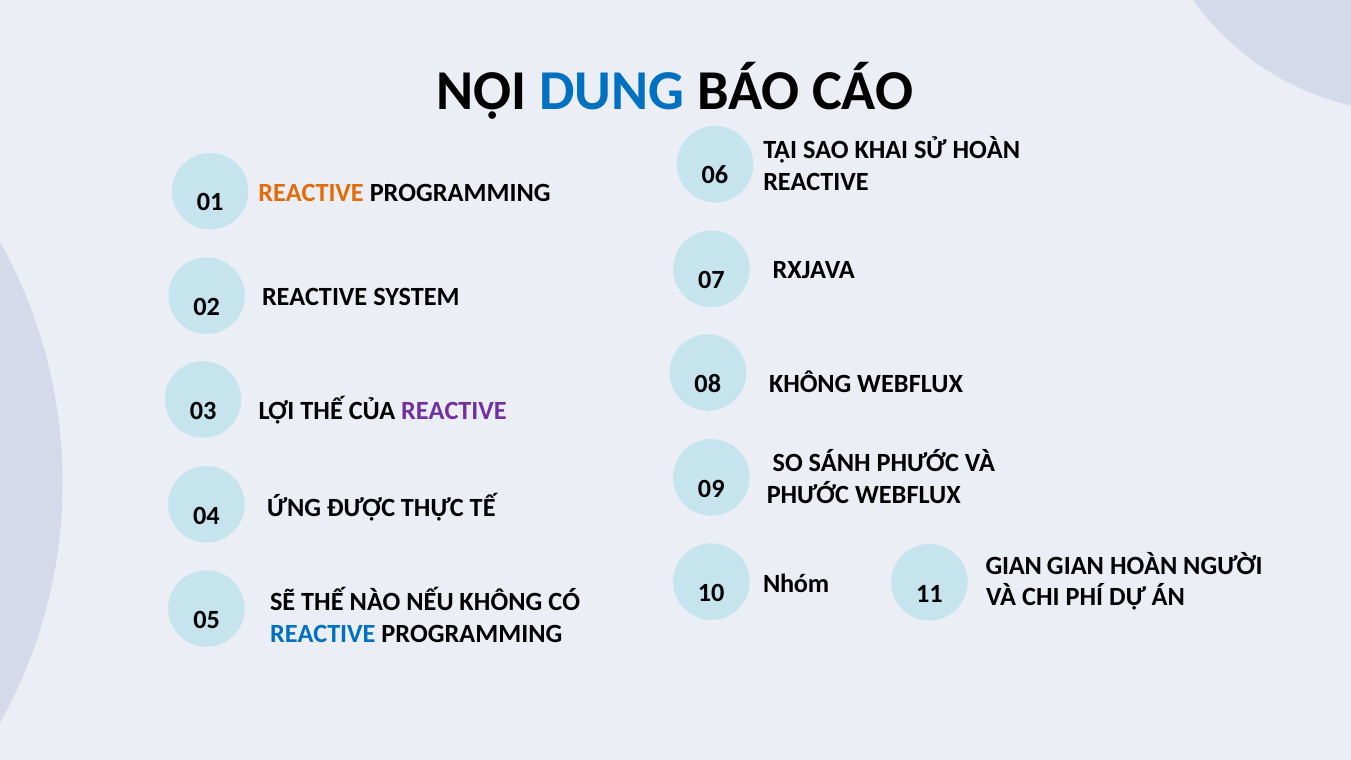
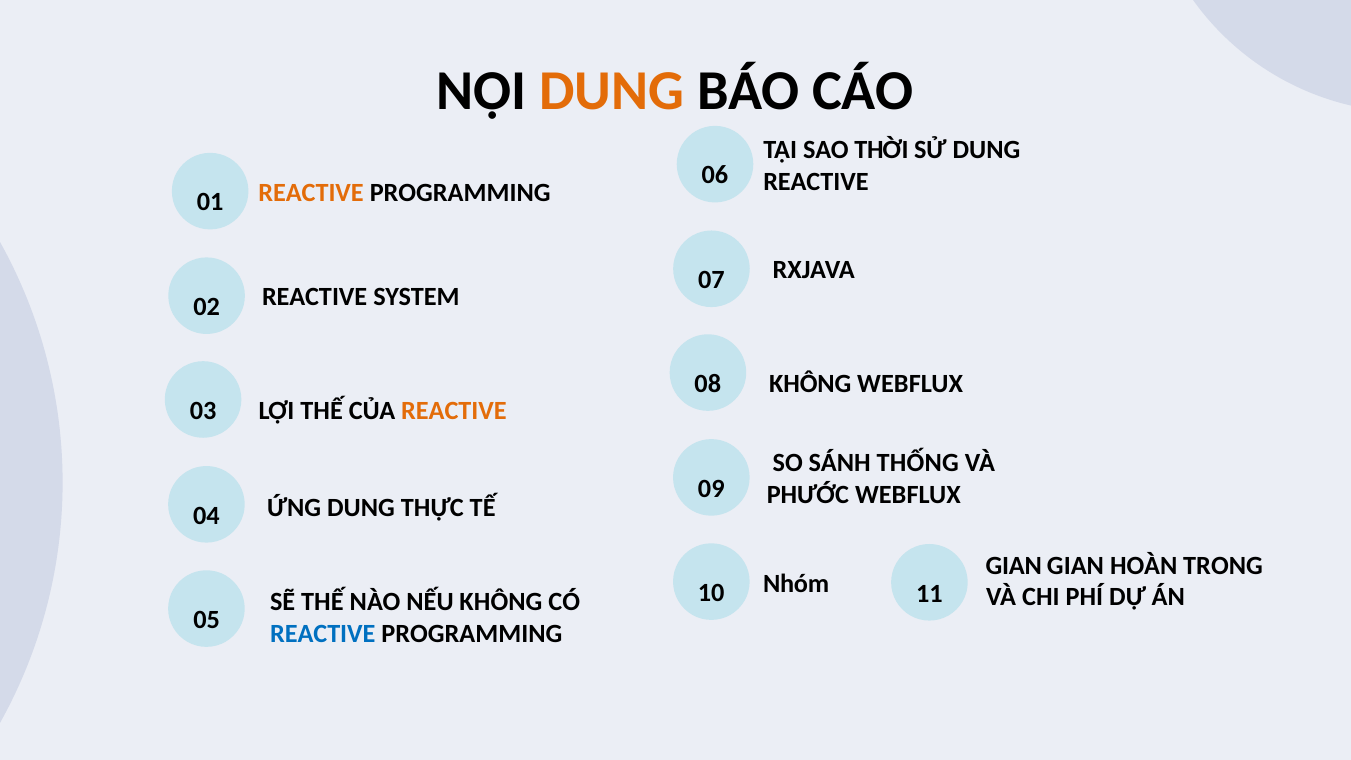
DUNG at (612, 91) colour: blue -> orange
KHAI: KHAI -> THỜI
SỬ HOÀN: HOÀN -> DUNG
REACTIVE at (454, 411) colour: purple -> orange
SÁNH PHƯỚC: PHƯỚC -> THỐNG
ỨNG ĐƯỢC: ĐƯỢC -> DUNG
NGƯỜI: NGƯỜI -> TRONG
